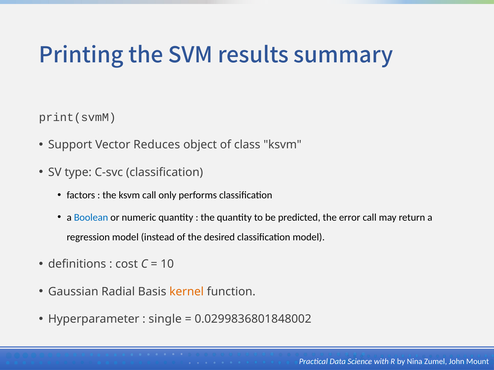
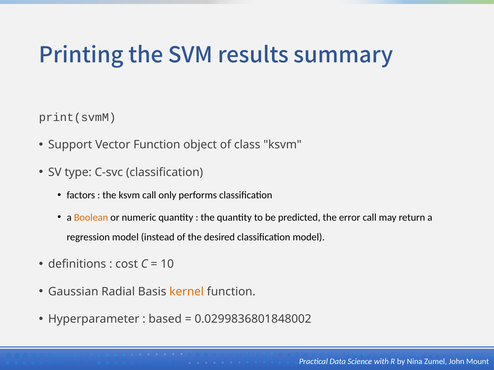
Vector Reduces: Reduces -> Function
Boolean colour: blue -> orange
single: single -> based
